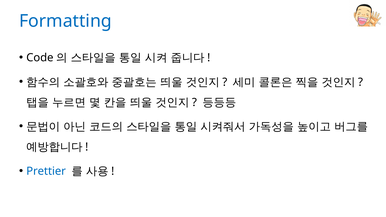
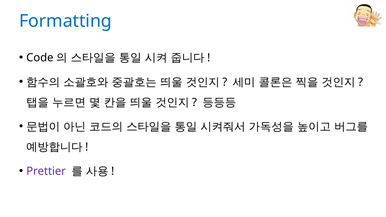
Prettier colour: blue -> purple
